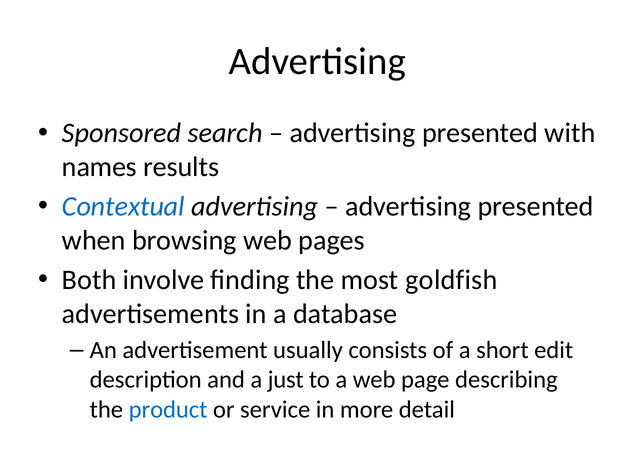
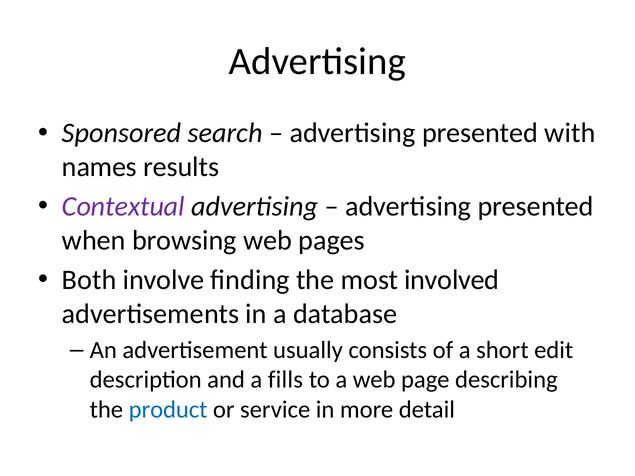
Contextual colour: blue -> purple
goldfish: goldfish -> involved
just: just -> fills
